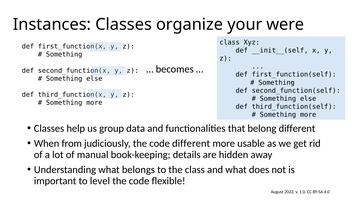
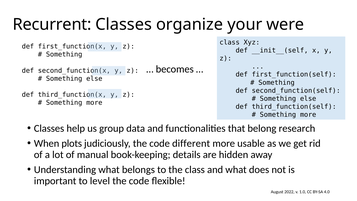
Instances: Instances -> Recurrent
belong different: different -> research
from: from -> plots
